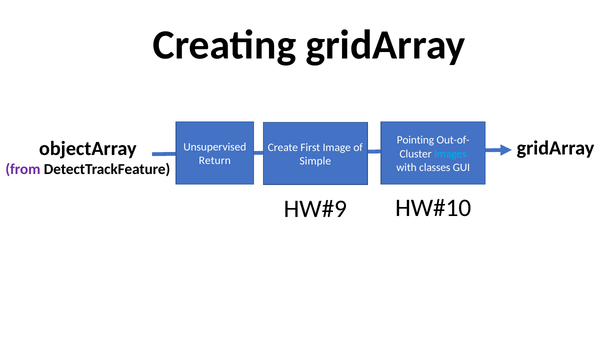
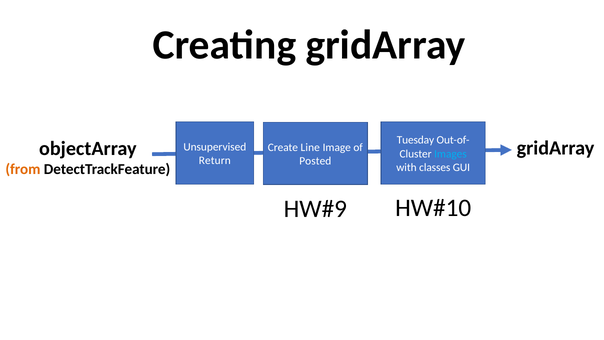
Pointing: Pointing -> Tuesday
First: First -> Line
Simple: Simple -> Posted
from colour: purple -> orange
